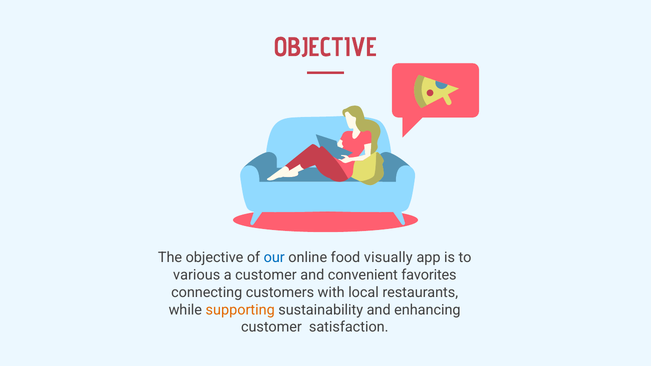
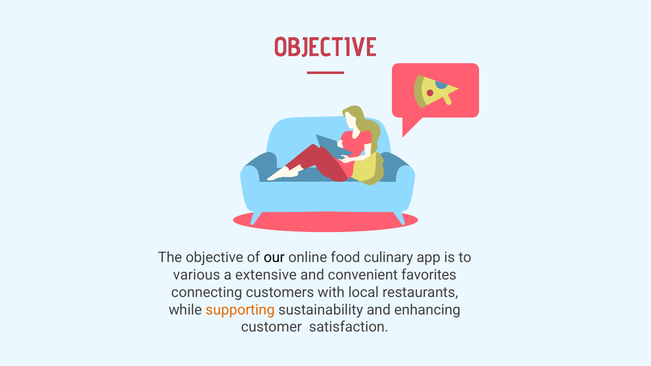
our colour: blue -> black
visually: visually -> culinary
a customer: customer -> extensive
